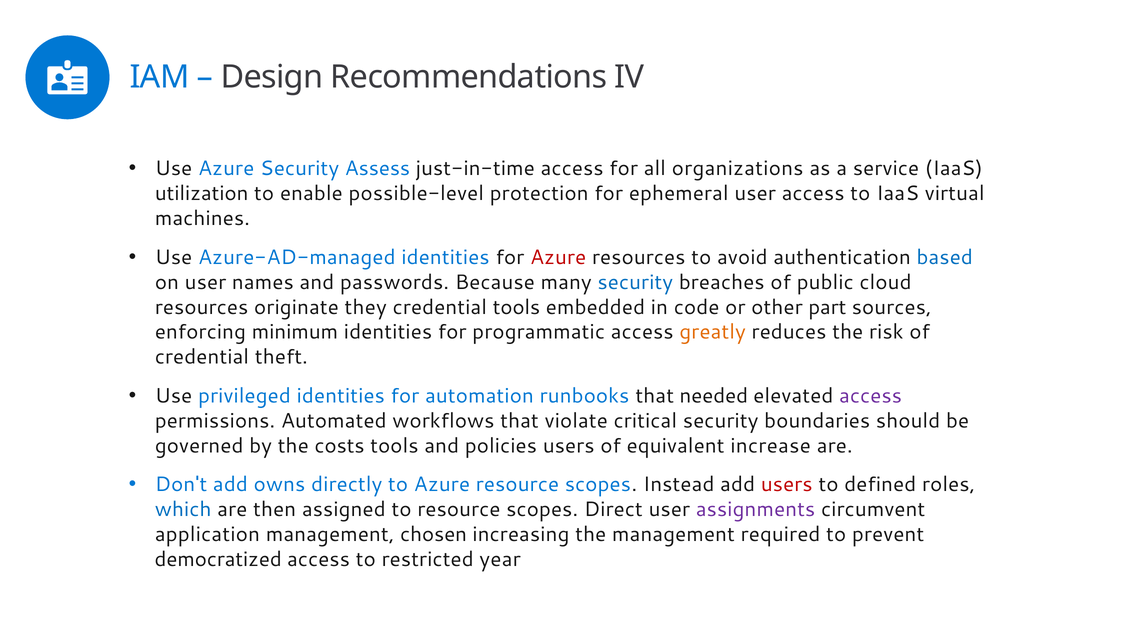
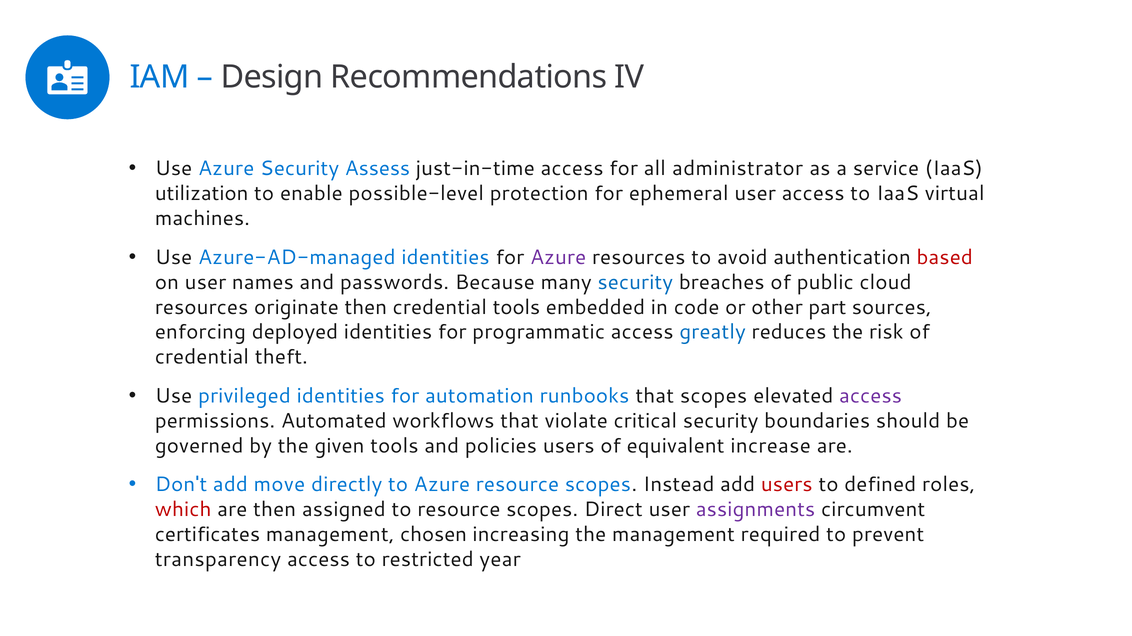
organizations: organizations -> administrator
Azure at (558, 258) colour: red -> purple
based colour: blue -> red
originate they: they -> then
minimum: minimum -> deployed
greatly colour: orange -> blue
that needed: needed -> scopes
costs: costs -> given
owns: owns -> move
which colour: blue -> red
application: application -> certificates
democratized: democratized -> transparency
